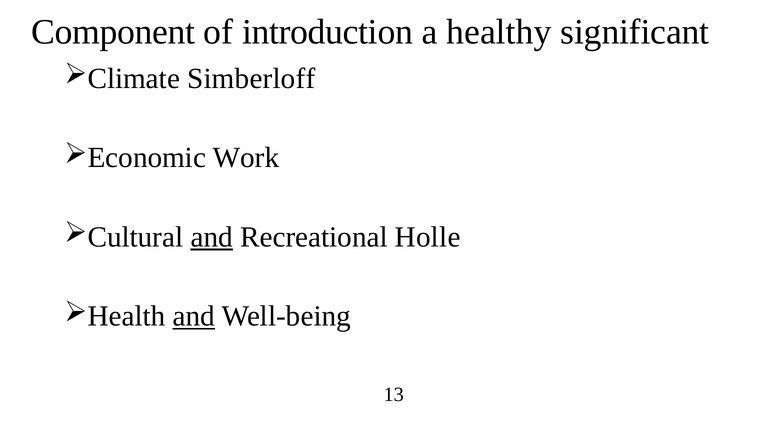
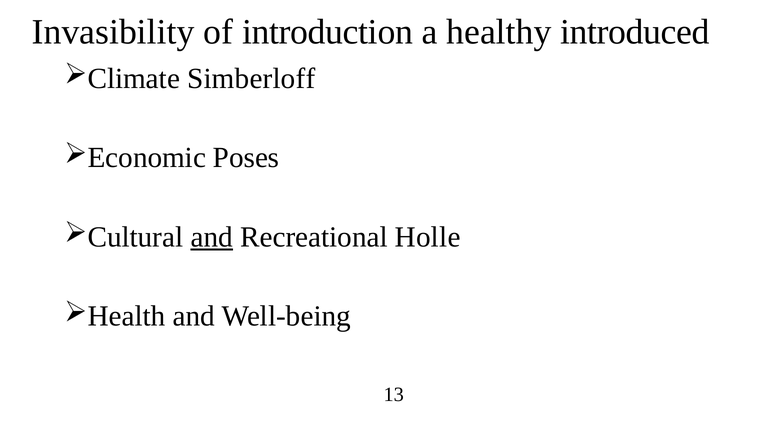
Component: Component -> Invasibility
significant: significant -> introduced
Work: Work -> Poses
and at (194, 317) underline: present -> none
